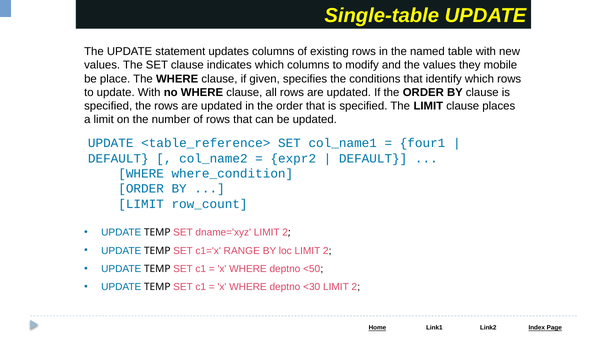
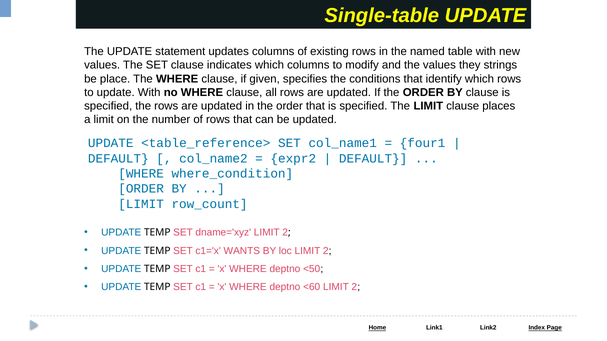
mobile: mobile -> strings
RANGE: RANGE -> WANTS
<30: <30 -> <60
